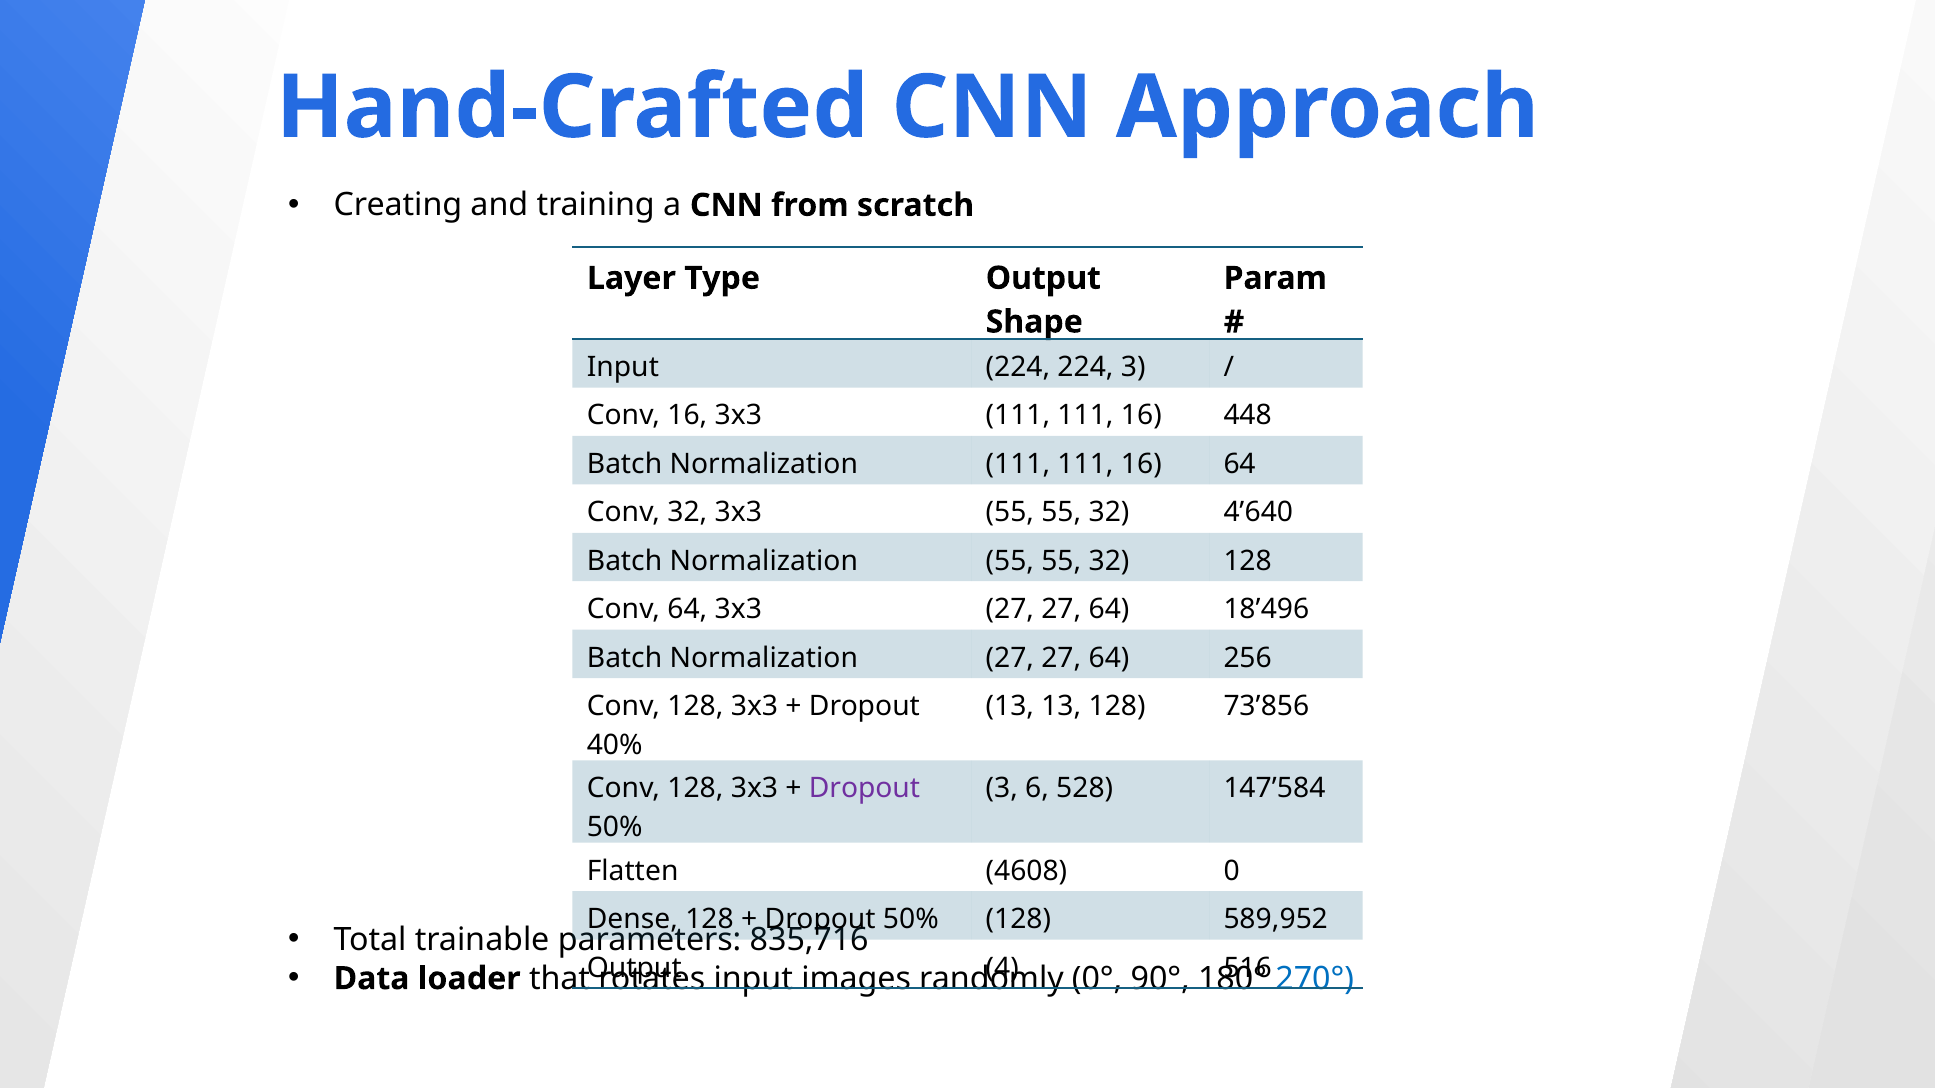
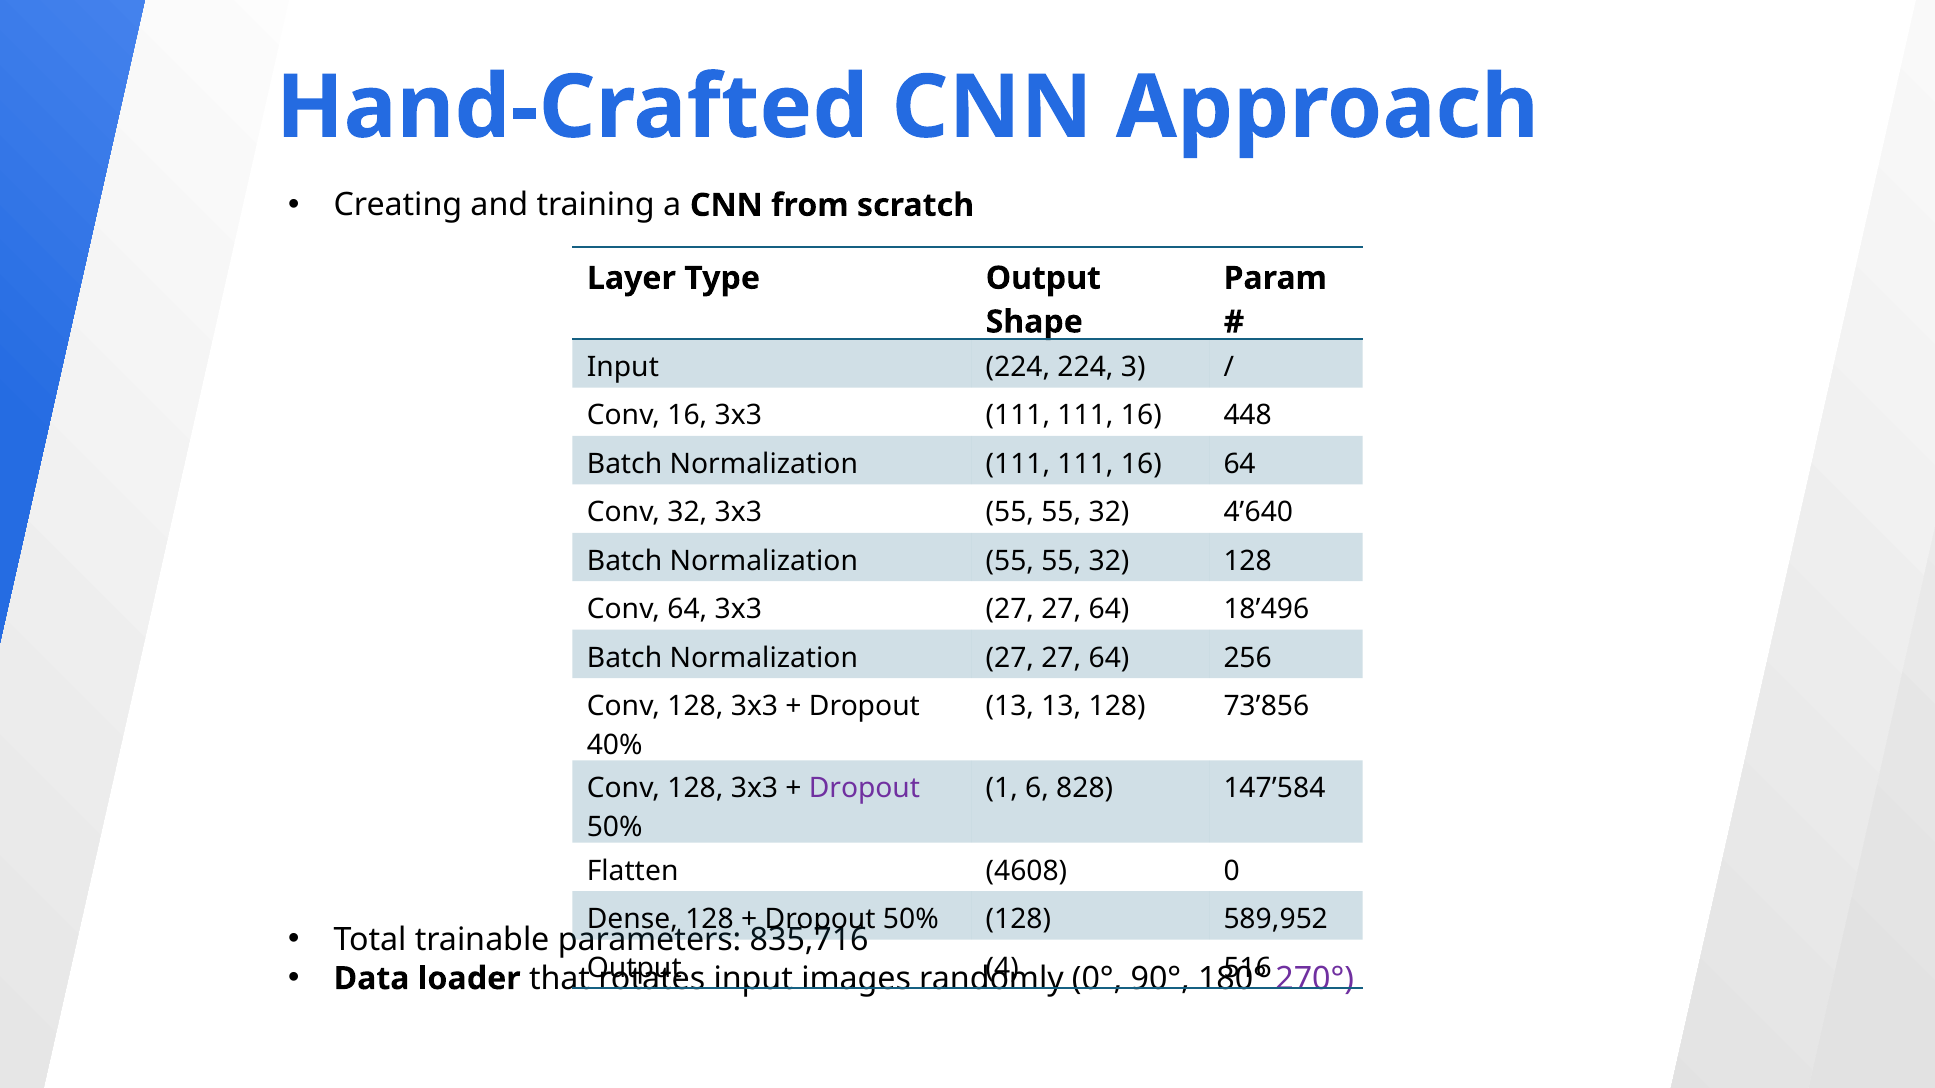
3 at (1002, 789): 3 -> 1
528: 528 -> 828
270° colour: blue -> purple
